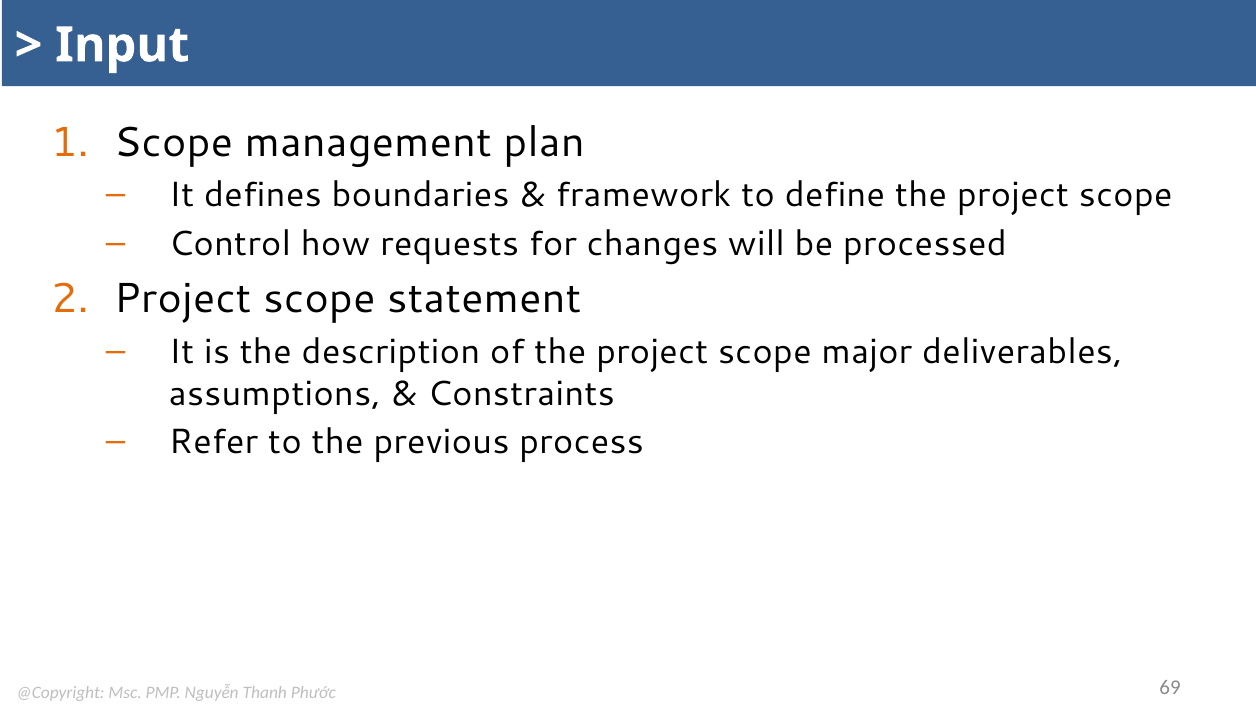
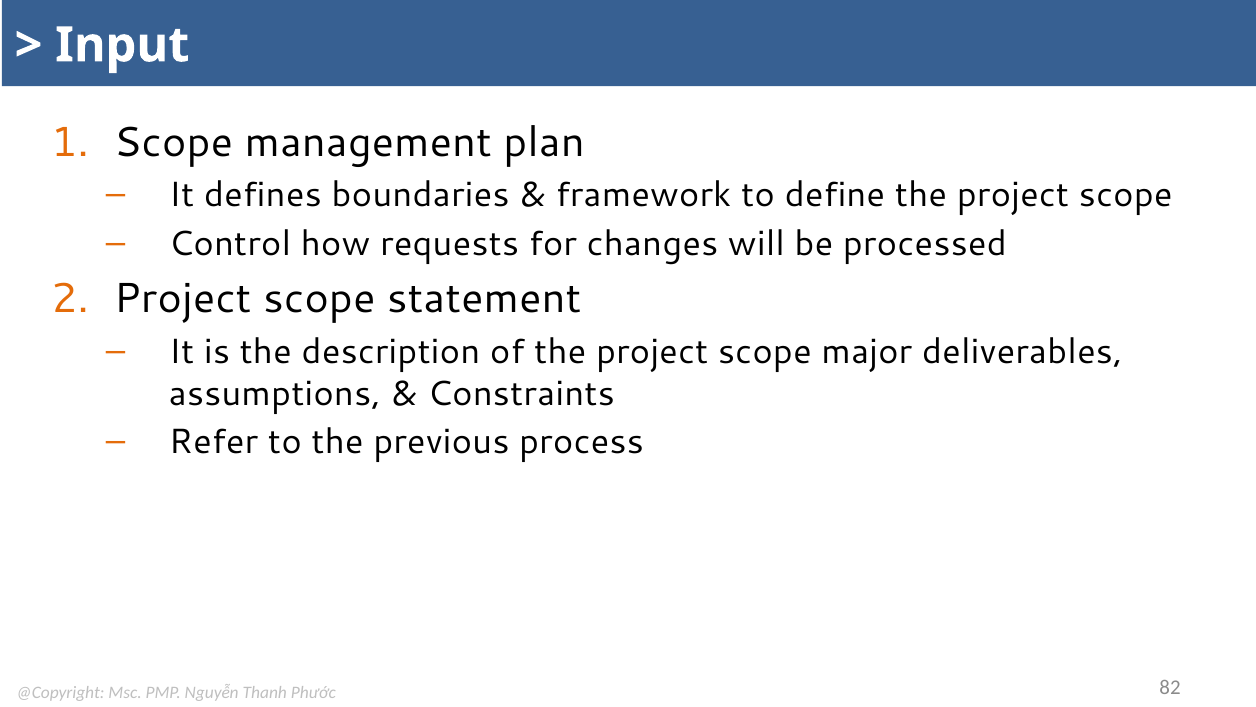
69: 69 -> 82
